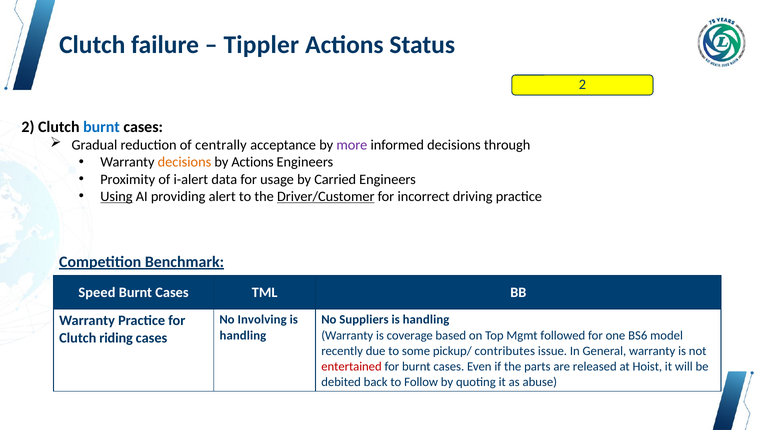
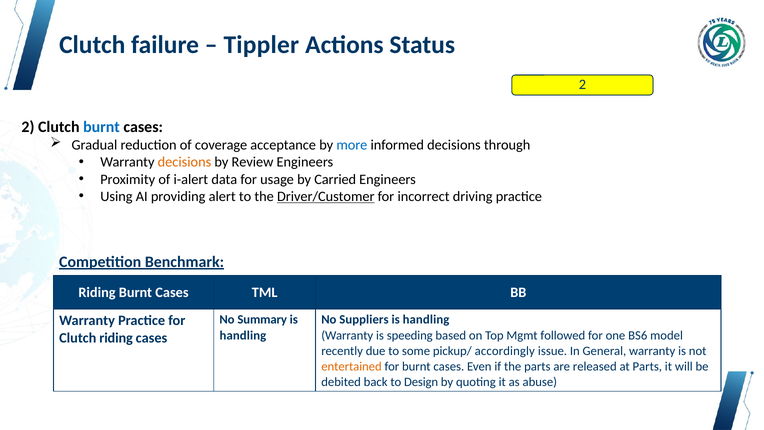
centrally: centrally -> coverage
more colour: purple -> blue
by Actions: Actions -> Review
Using underline: present -> none
Speed at (97, 292): Speed -> Riding
Involving: Involving -> Summary
coverage: coverage -> speeding
contributes: contributes -> accordingly
entertained colour: red -> orange
at Hoist: Hoist -> Parts
Follow: Follow -> Design
